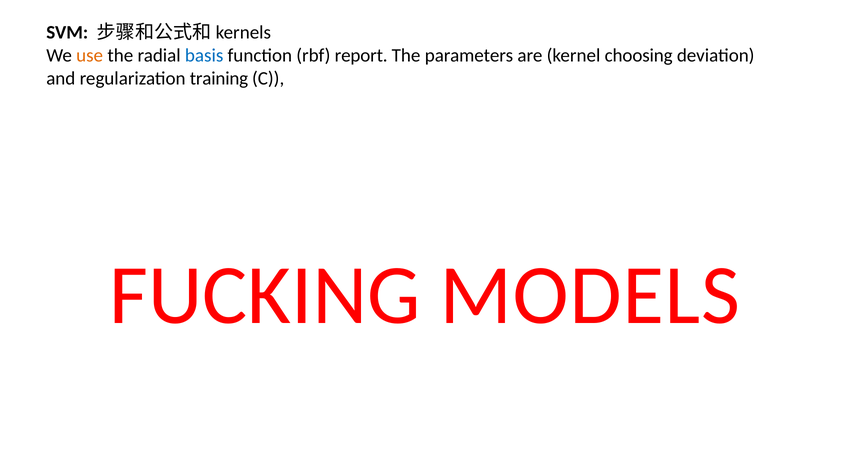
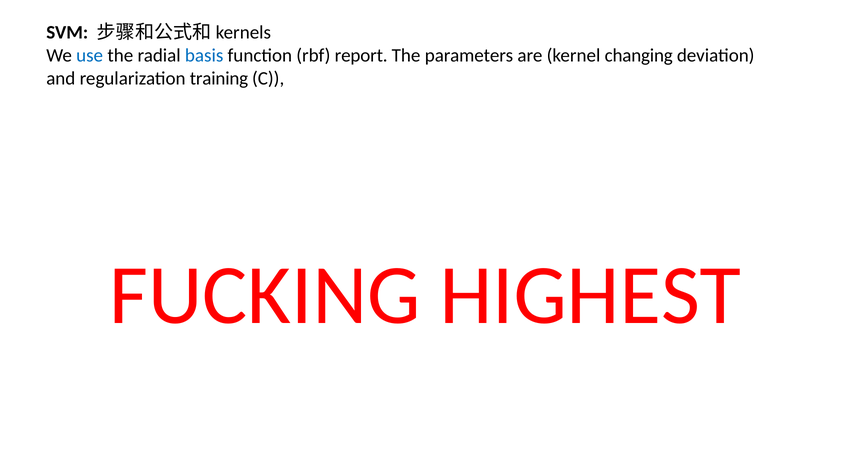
use colour: orange -> blue
choosing: choosing -> changing
MODELS: MODELS -> HIGHEST
